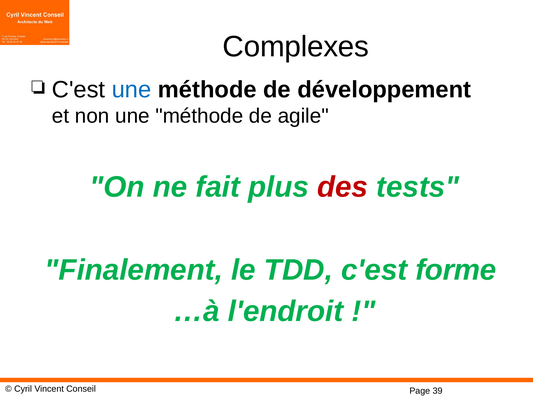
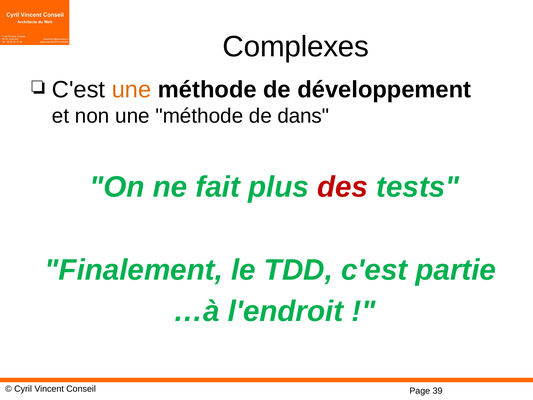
une at (132, 90) colour: blue -> orange
agile: agile -> dans
forme: forme -> partie
